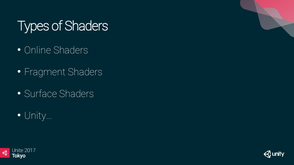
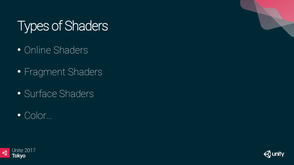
Unity…: Unity… -> Color…
